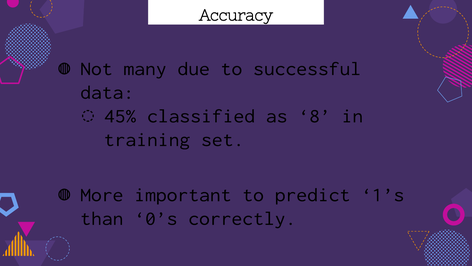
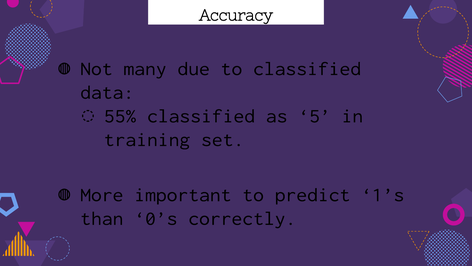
to successful: successful -> classified
45%: 45% -> 55%
8: 8 -> 5
